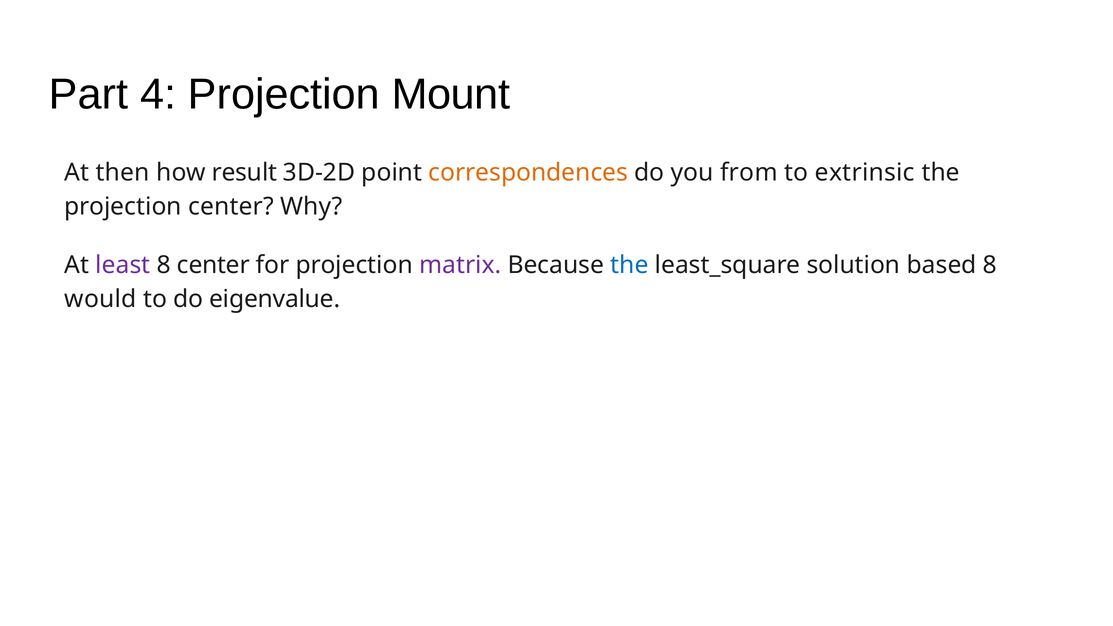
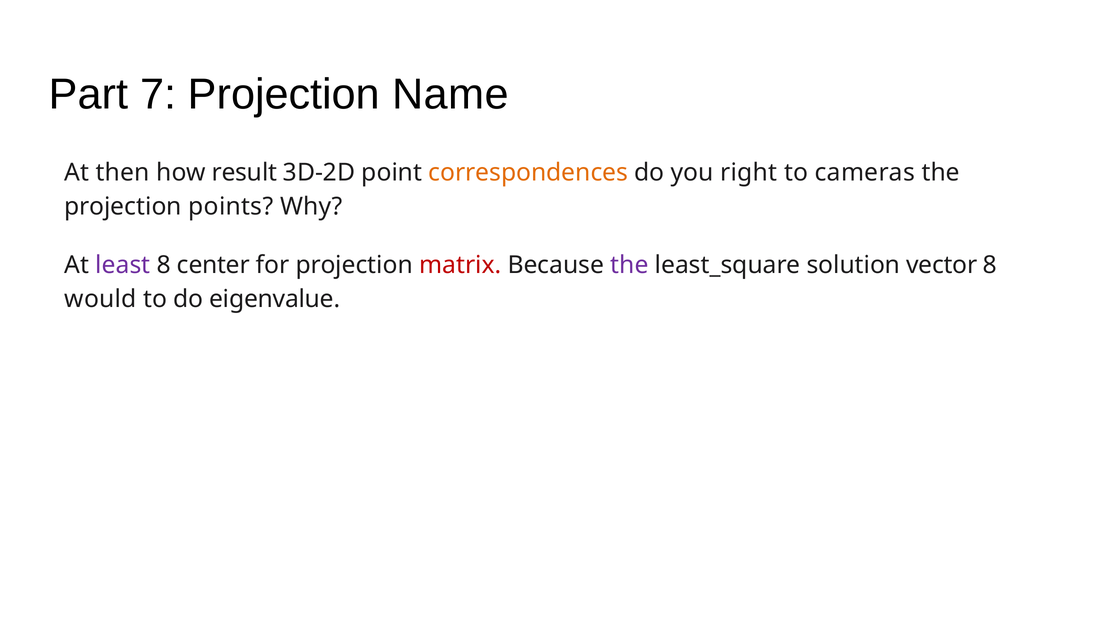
4: 4 -> 7
Mount: Mount -> Name
from: from -> right
extrinsic: extrinsic -> cameras
projection center: center -> points
matrix colour: purple -> red
the at (629, 265) colour: blue -> purple
based: based -> vector
